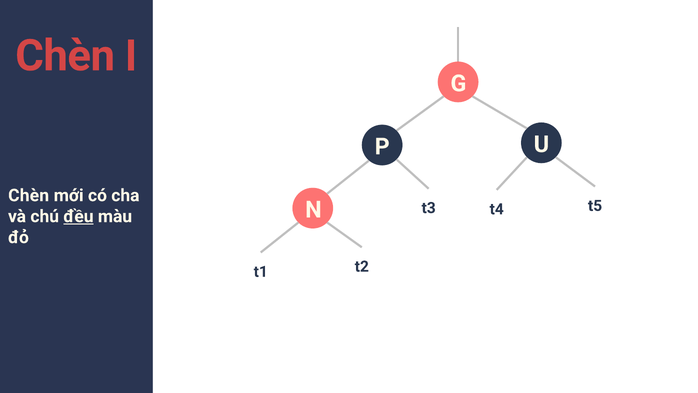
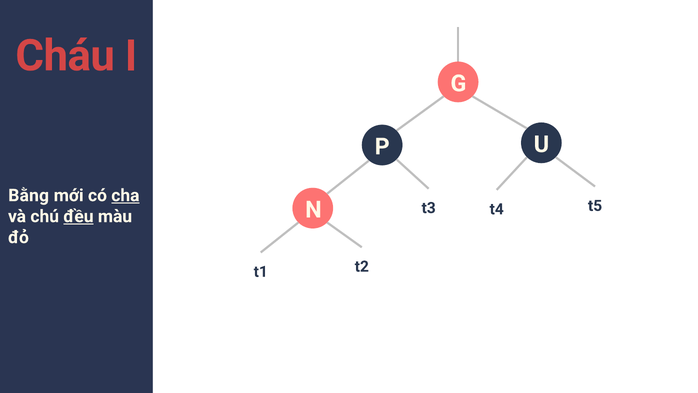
Chèn at (65, 56): Chèn -> Cháu
Chèn at (29, 195): Chèn -> Bằng
cha underline: none -> present
